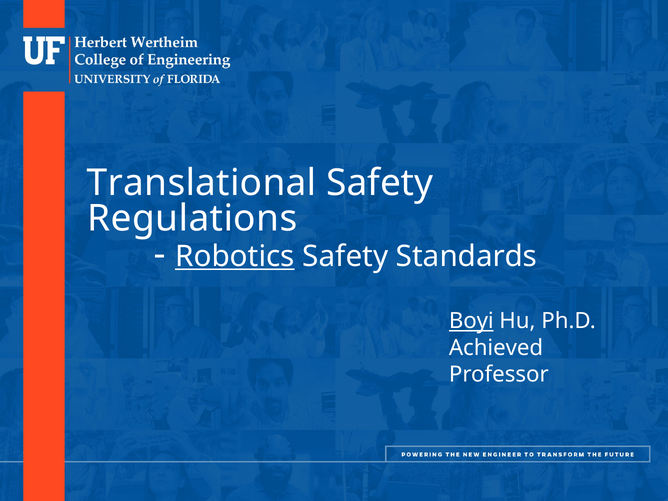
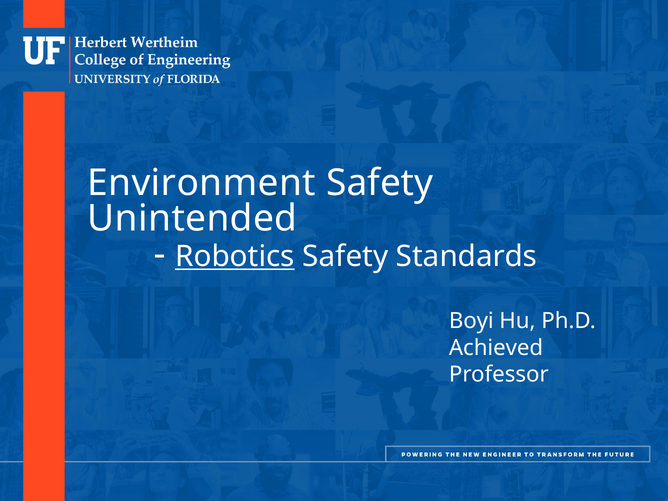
Translational: Translational -> Environment
Regulations: Regulations -> Unintended
Boyi underline: present -> none
